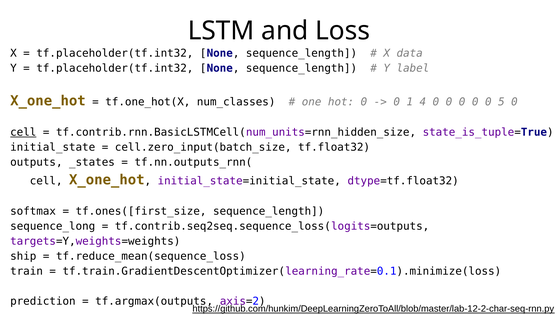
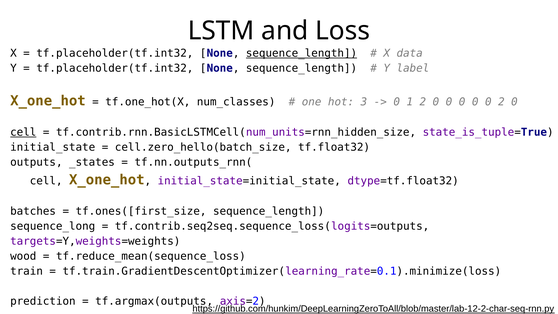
sequence_length at (301, 53) underline: none -> present
hot 0: 0 -> 3
1 4: 4 -> 2
0 5: 5 -> 2
cell.zero_input(batch_size: cell.zero_input(batch_size -> cell.zero_hello(batch_size
softmax: softmax -> batches
ship: ship -> wood
